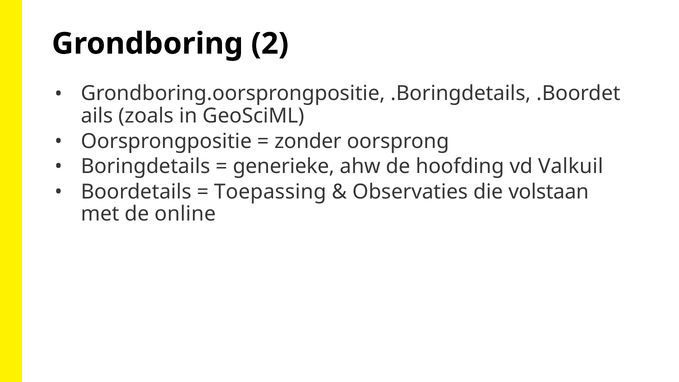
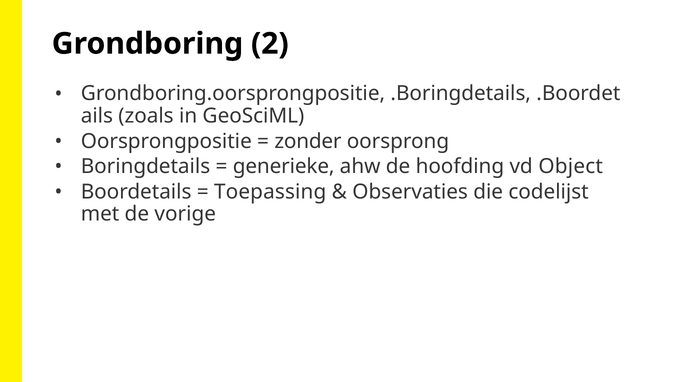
Valkuil: Valkuil -> Object
volstaan: volstaan -> codelijst
online: online -> vorige
